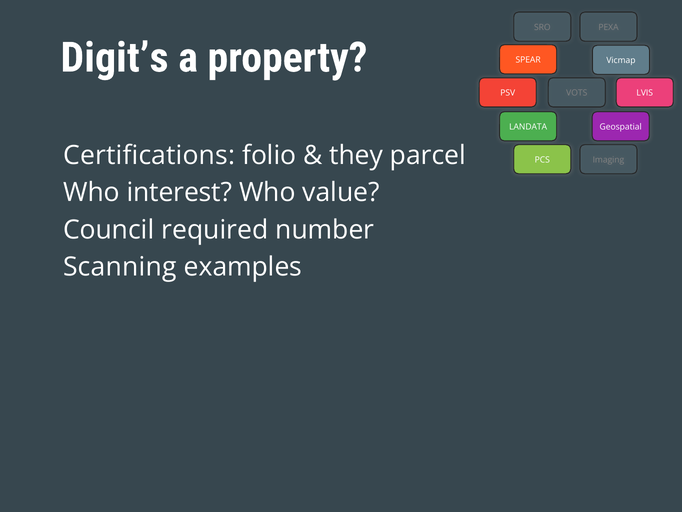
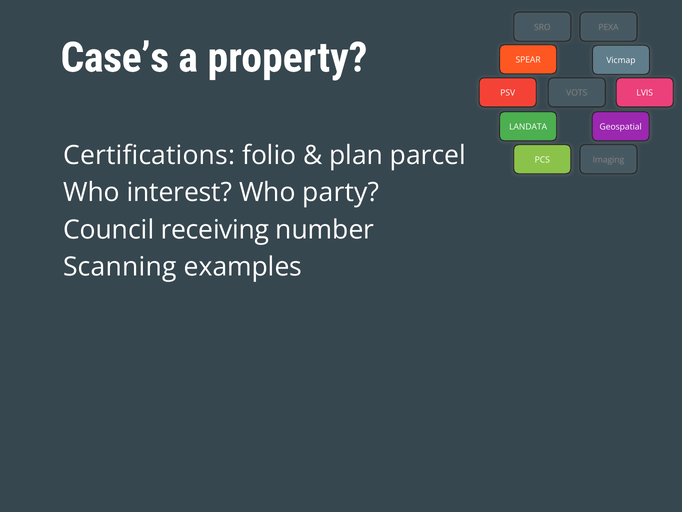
Digit’s: Digit’s -> Case’s
they: they -> plan
value: value -> party
required: required -> receiving
